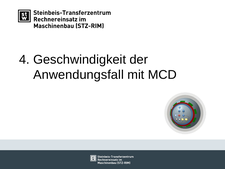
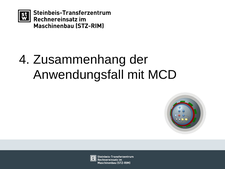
Geschwindigkeit: Geschwindigkeit -> Zusammenhang
